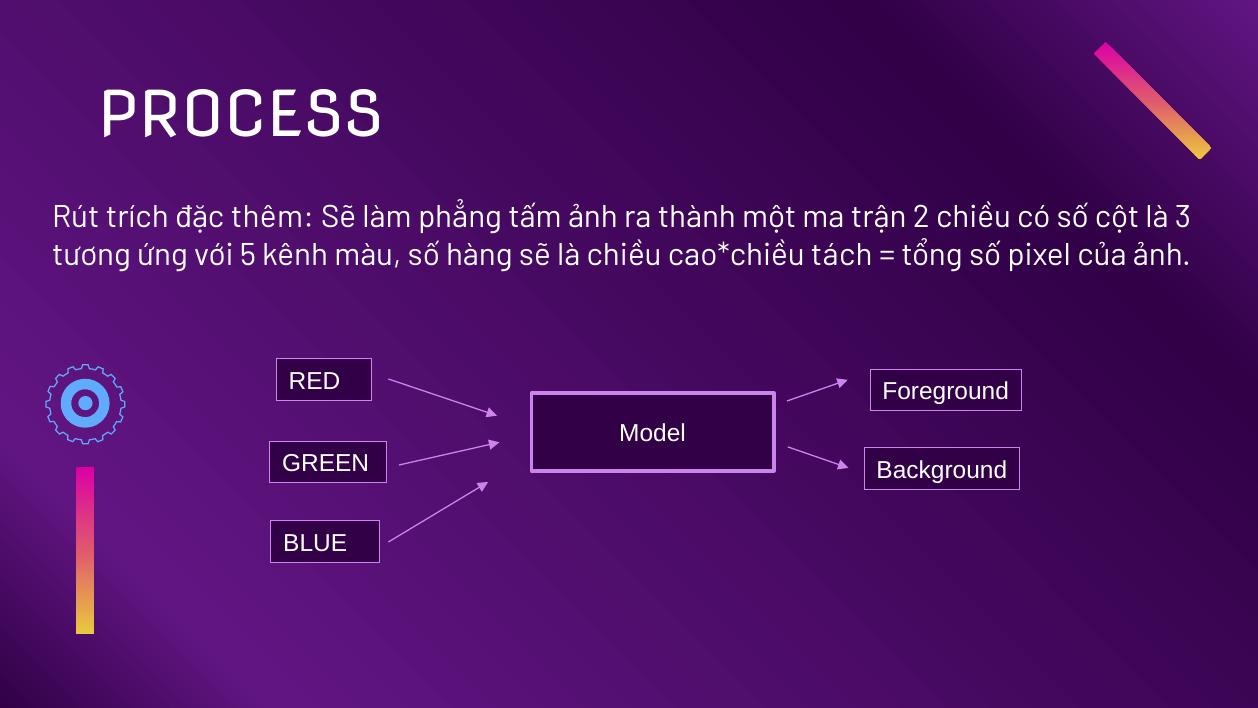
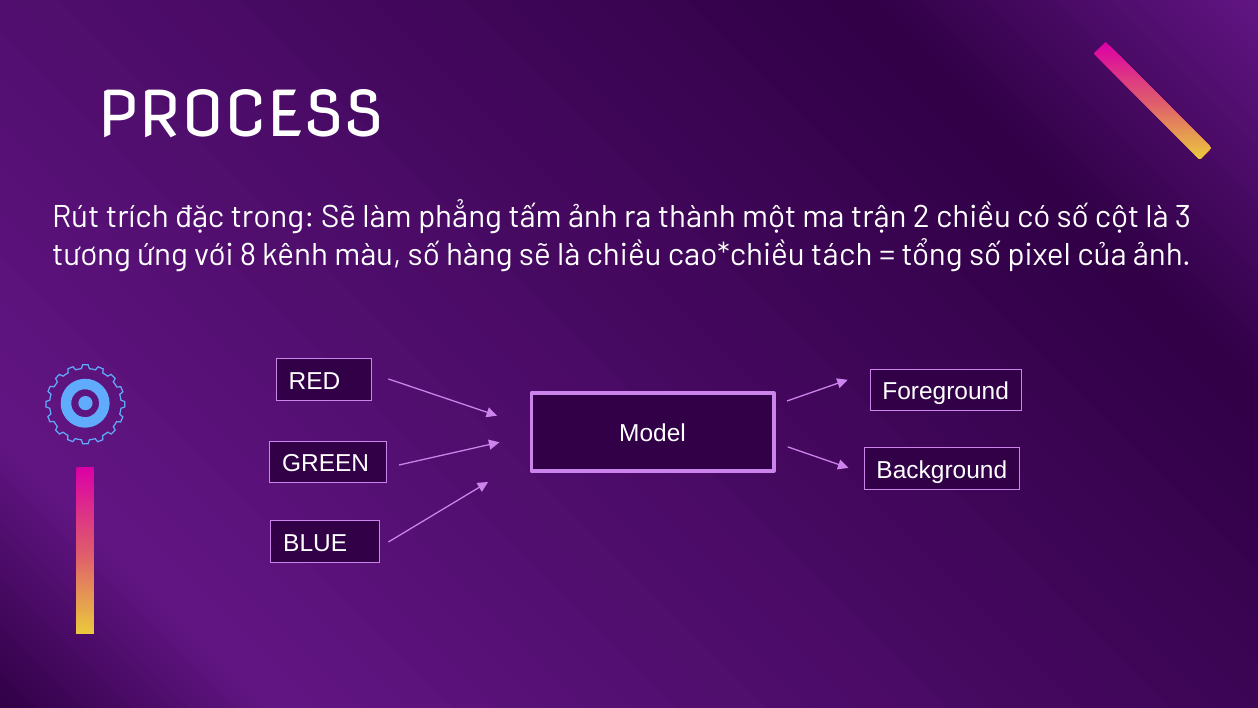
thêm: thêm -> trong
5: 5 -> 8
